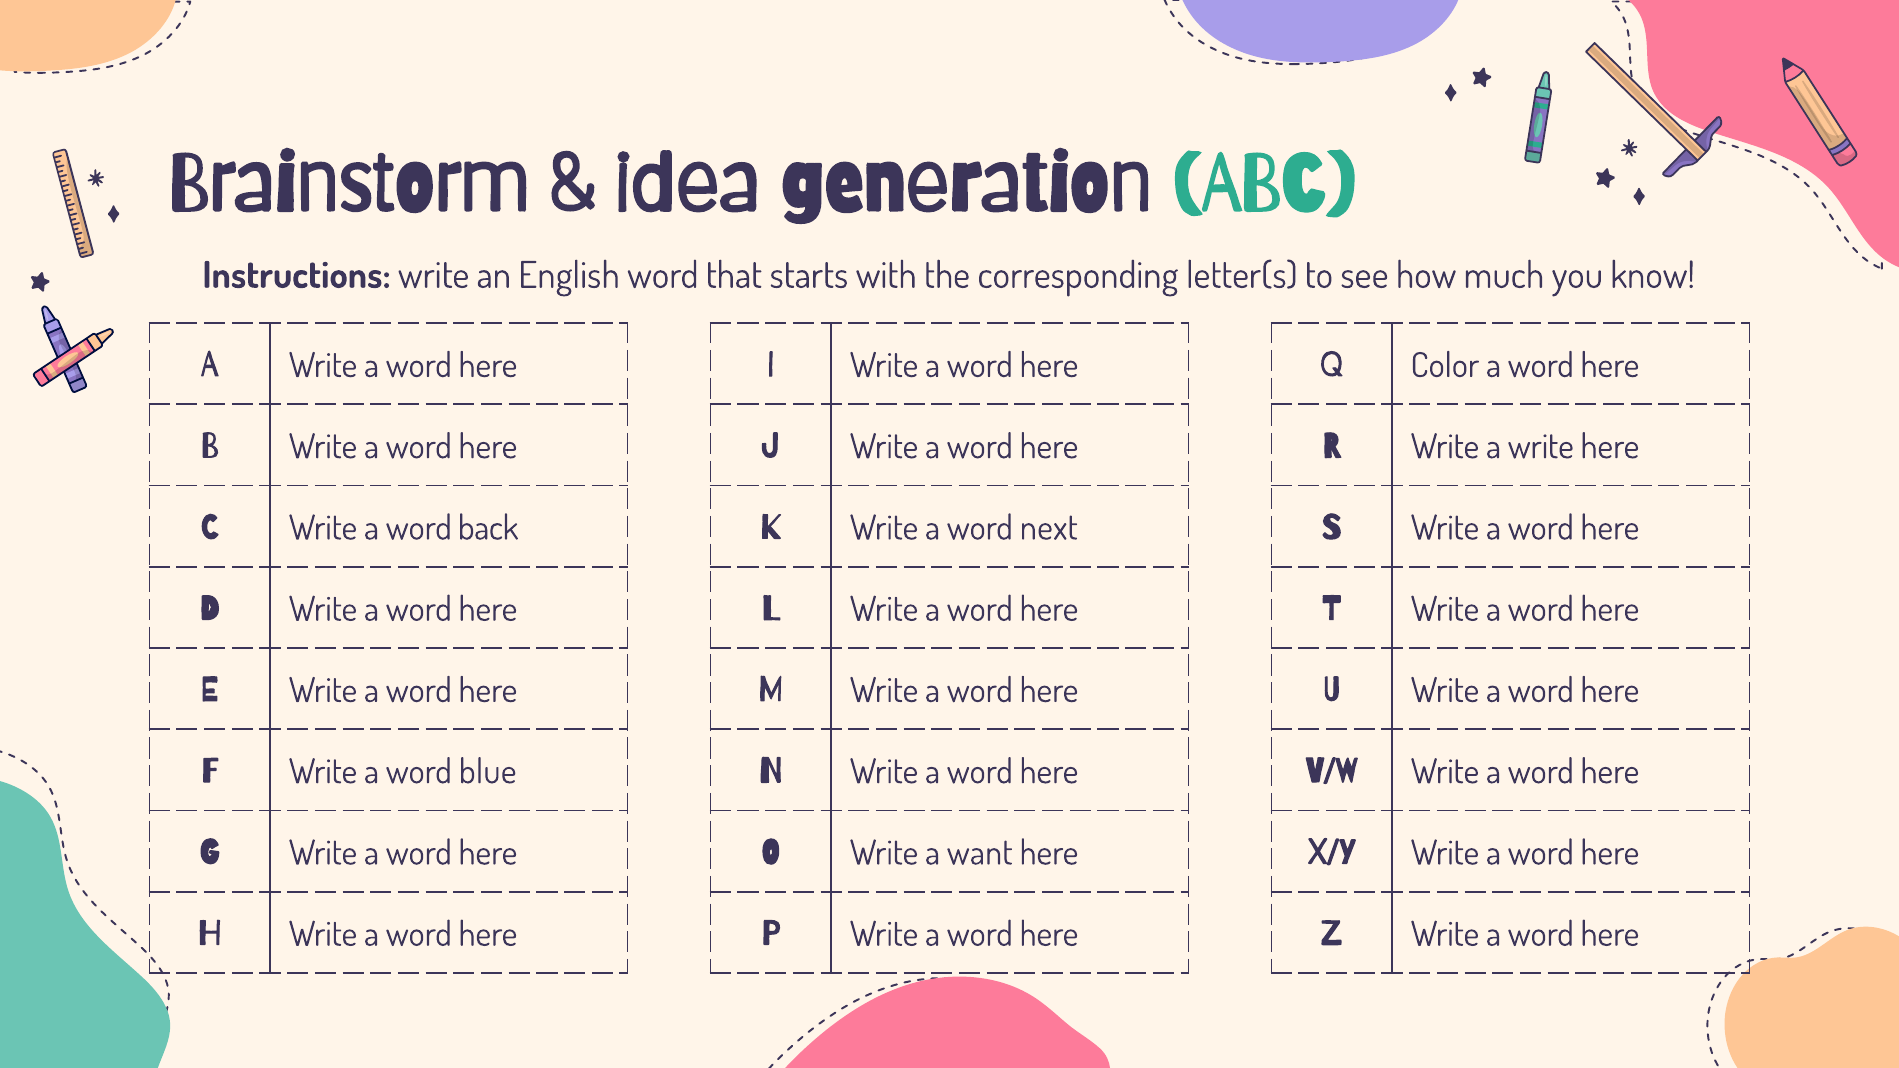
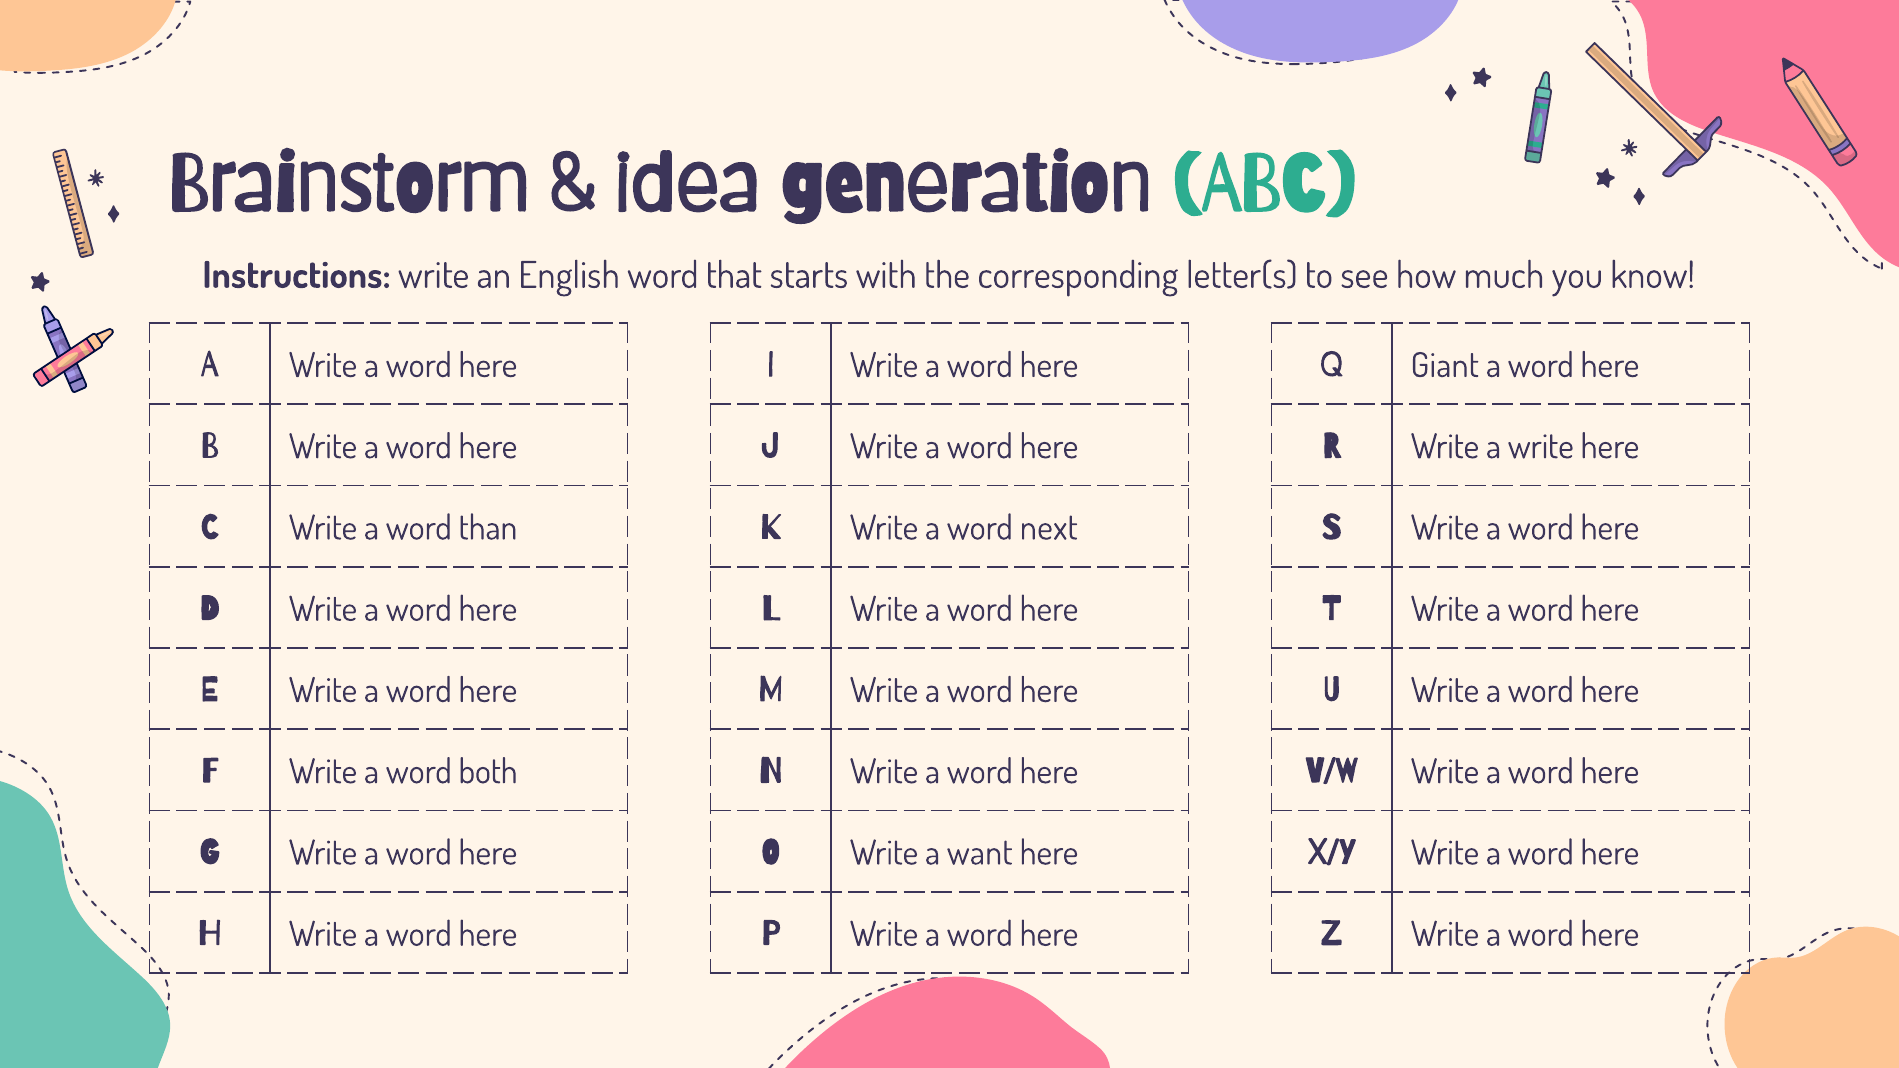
Color: Color -> Giant
back: back -> than
blue: blue -> both
